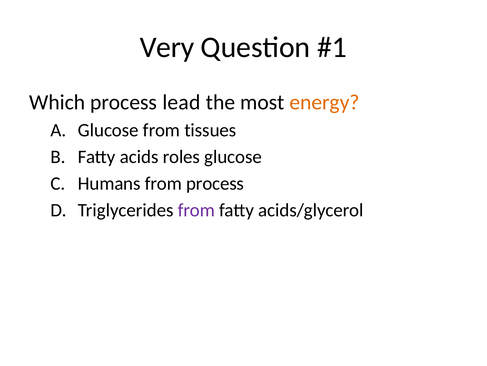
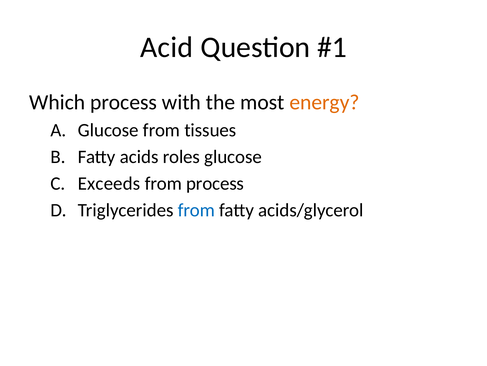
Very: Very -> Acid
lead: lead -> with
Humans: Humans -> Exceeds
from at (196, 210) colour: purple -> blue
